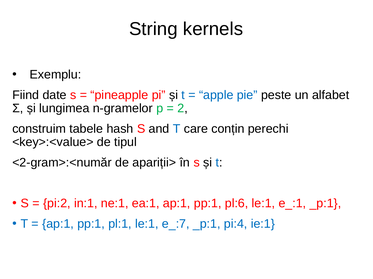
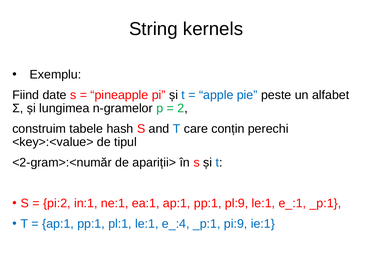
pl:6: pl:6 -> pl:9
e_:7: e_:7 -> e_:4
pi:4: pi:4 -> pi:9
